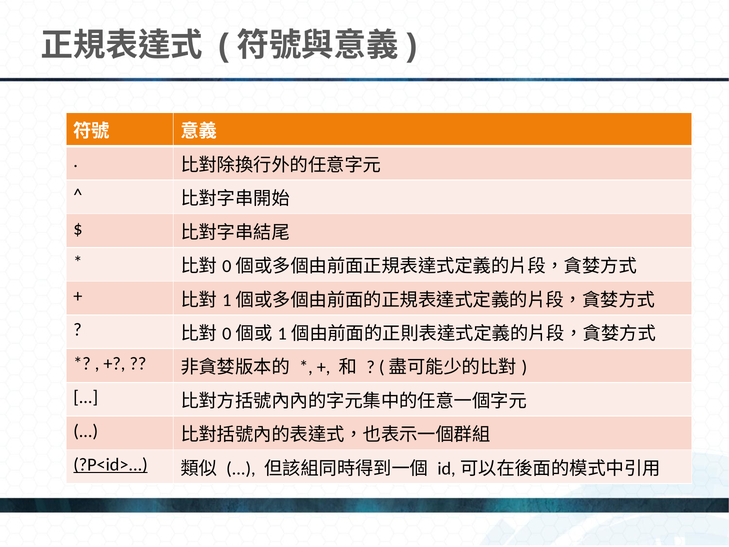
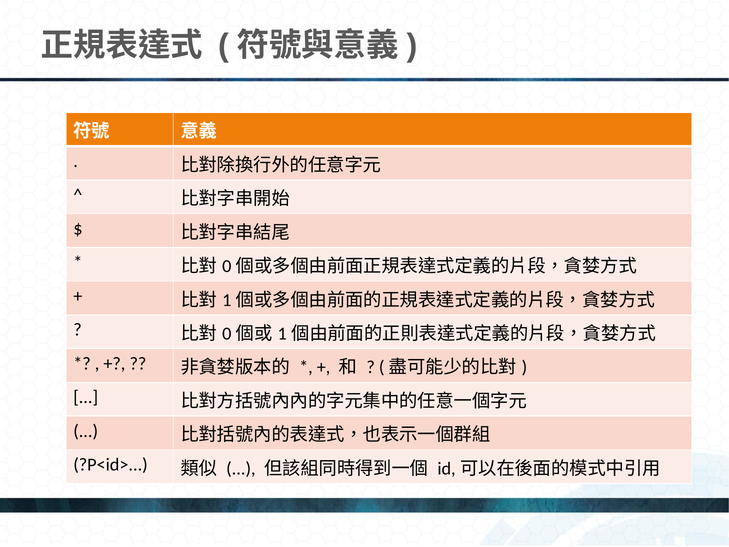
?P<id> underline: present -> none
